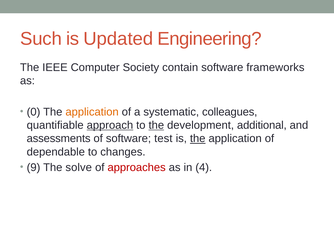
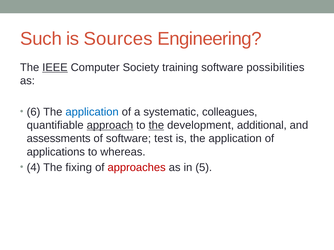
Updated: Updated -> Sources
IEEE underline: none -> present
contain: contain -> training
frameworks: frameworks -> possibilities
0: 0 -> 6
application at (92, 112) colour: orange -> blue
the at (198, 139) underline: present -> none
dependable: dependable -> applications
changes: changes -> whereas
9: 9 -> 4
solve: solve -> fixing
4: 4 -> 5
